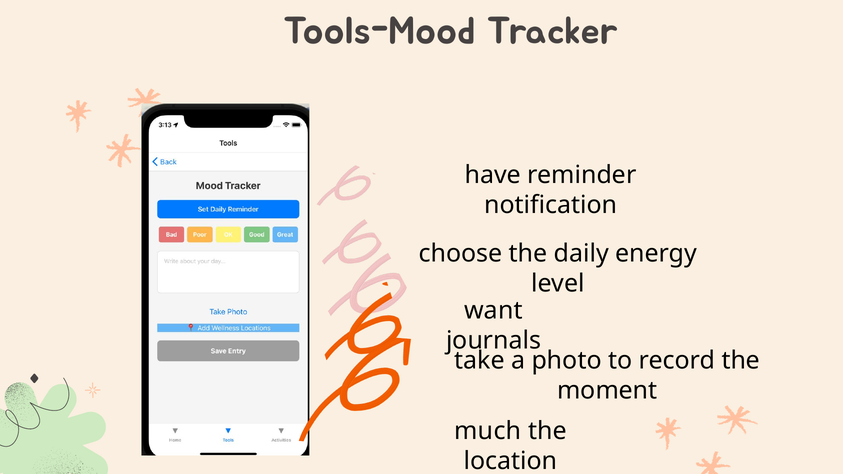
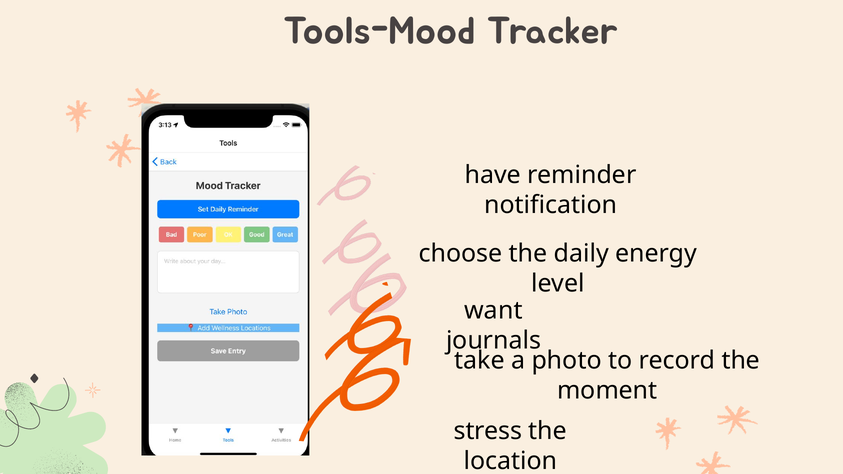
much: much -> stress
